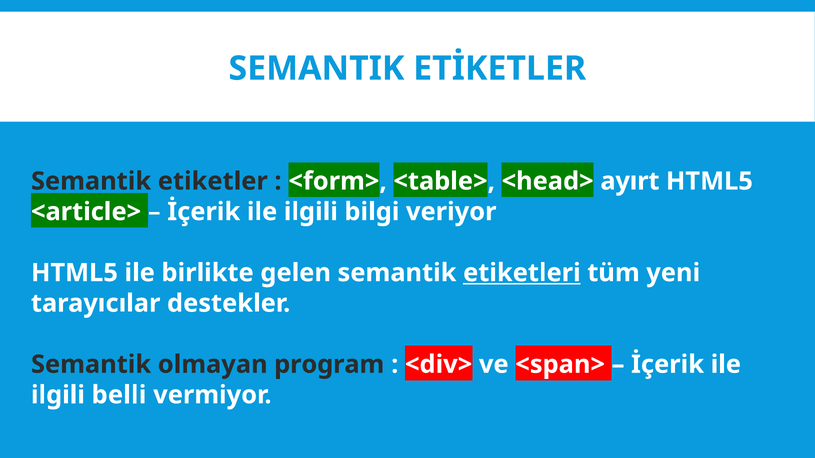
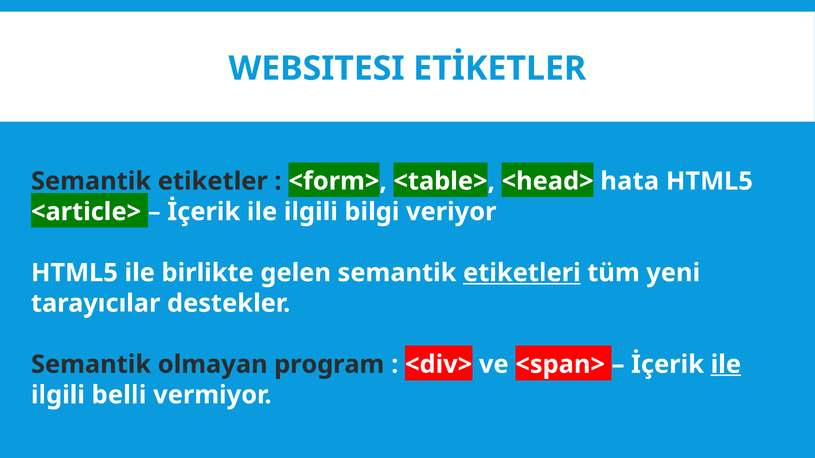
SEMANTIK at (316, 69): SEMANTIK -> WEBSITESI
ayırt: ayırt -> hata
ile at (726, 365) underline: none -> present
